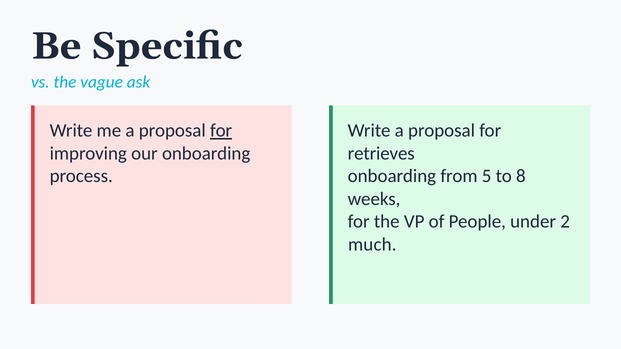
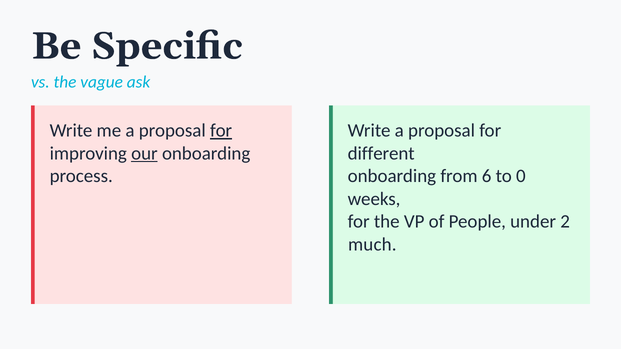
our underline: none -> present
retrieves: retrieves -> different
5: 5 -> 6
8: 8 -> 0
